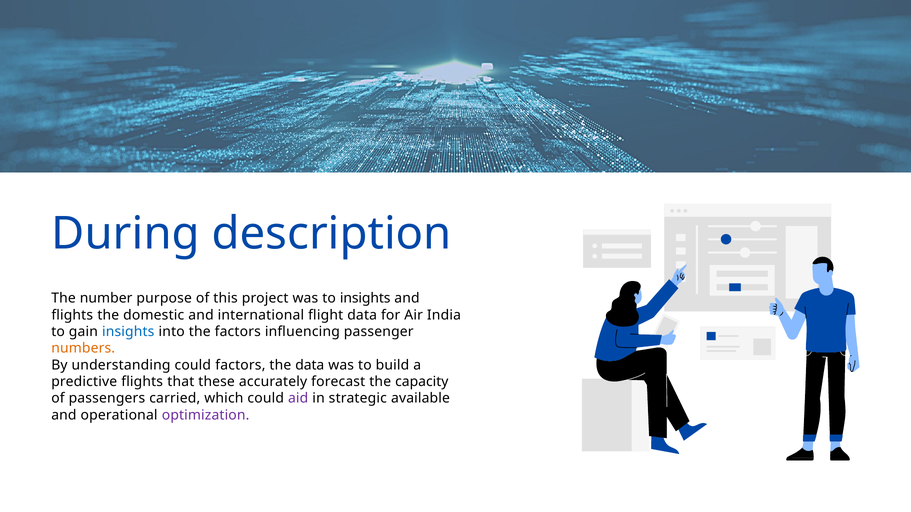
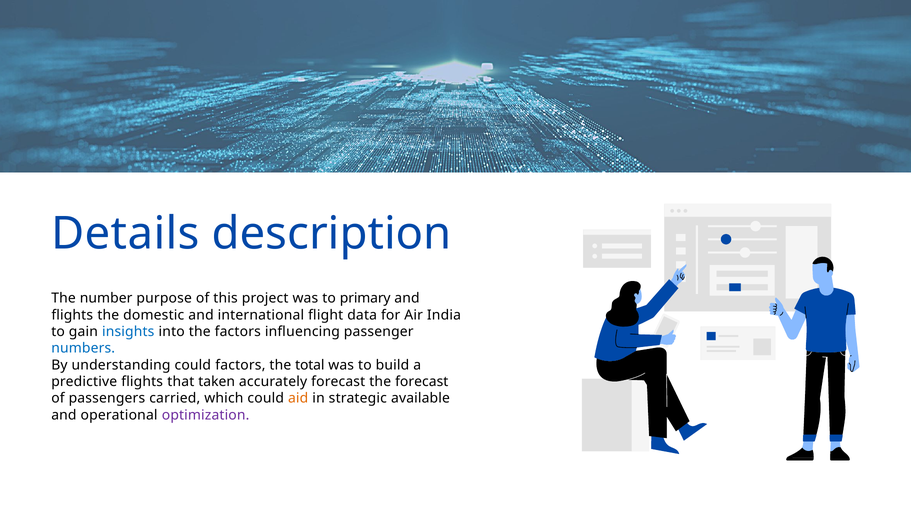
During at (126, 234): During -> Details
to insights: insights -> primary
numbers colour: orange -> blue
the data: data -> total
these: these -> taken
the capacity: capacity -> forecast
aid colour: purple -> orange
